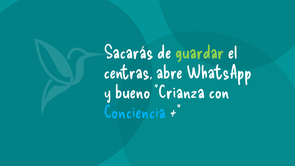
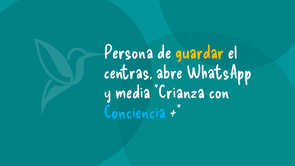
Sacarás: Sacarás -> Persona
guardar colour: light green -> yellow
bueno: bueno -> media
